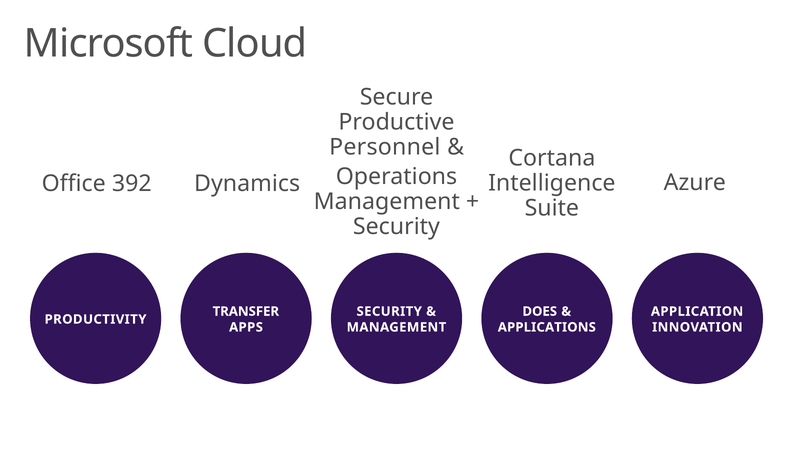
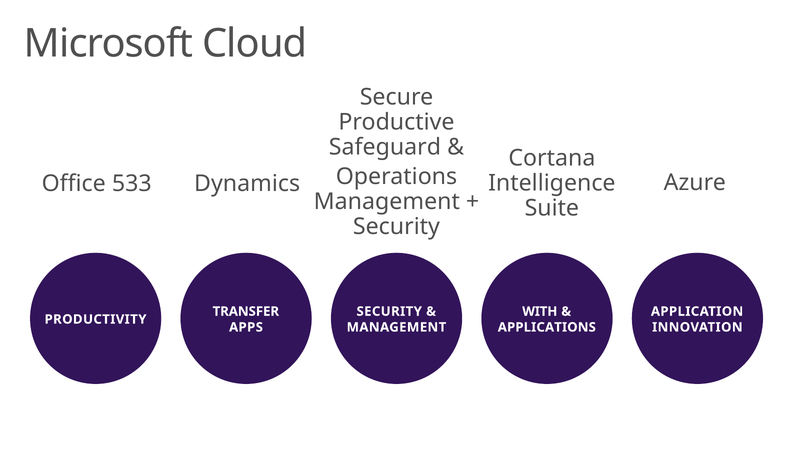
Personnel: Personnel -> Safeguard
392: 392 -> 533
DOES: DOES -> WITH
